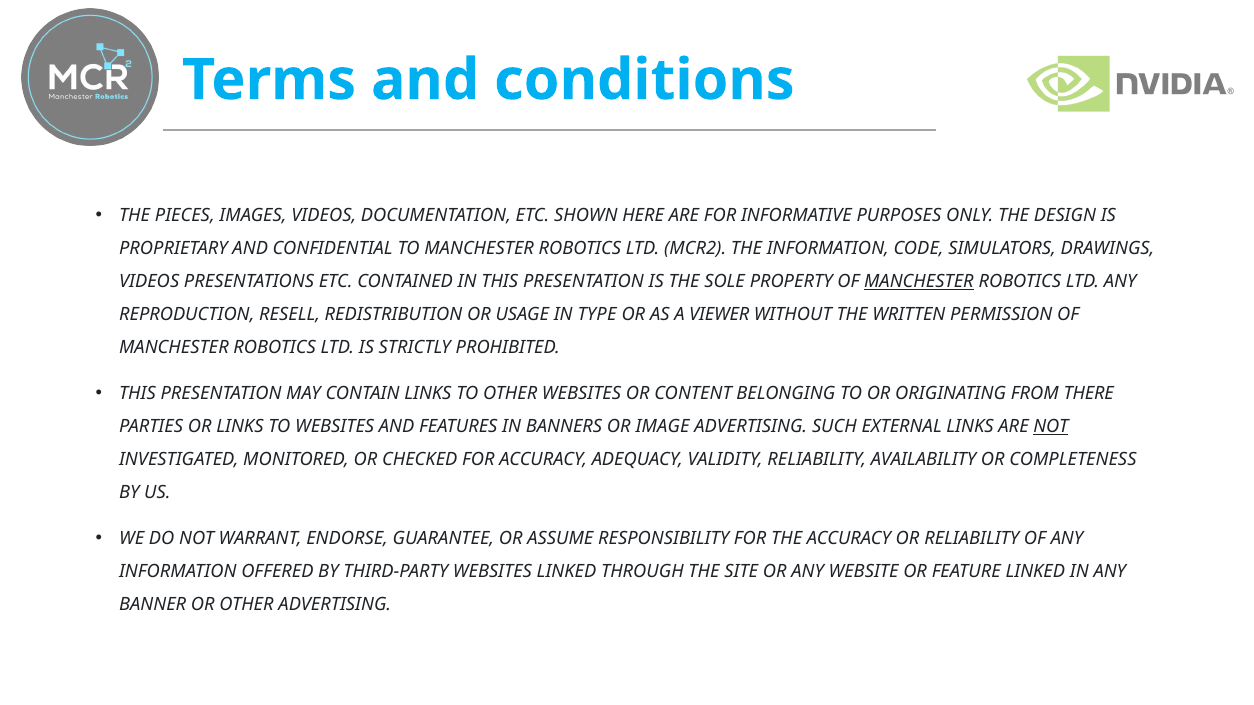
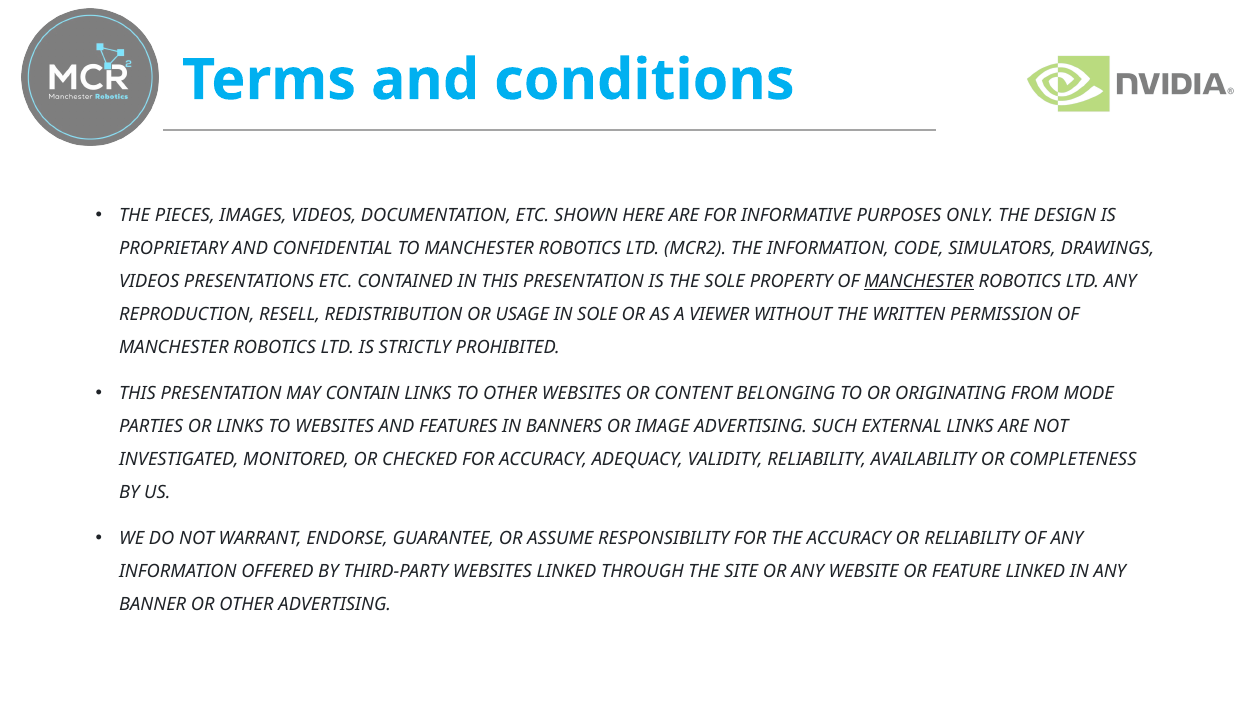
IN TYPE: TYPE -> SOLE
THERE: THERE -> MODE
NOT at (1051, 427) underline: present -> none
